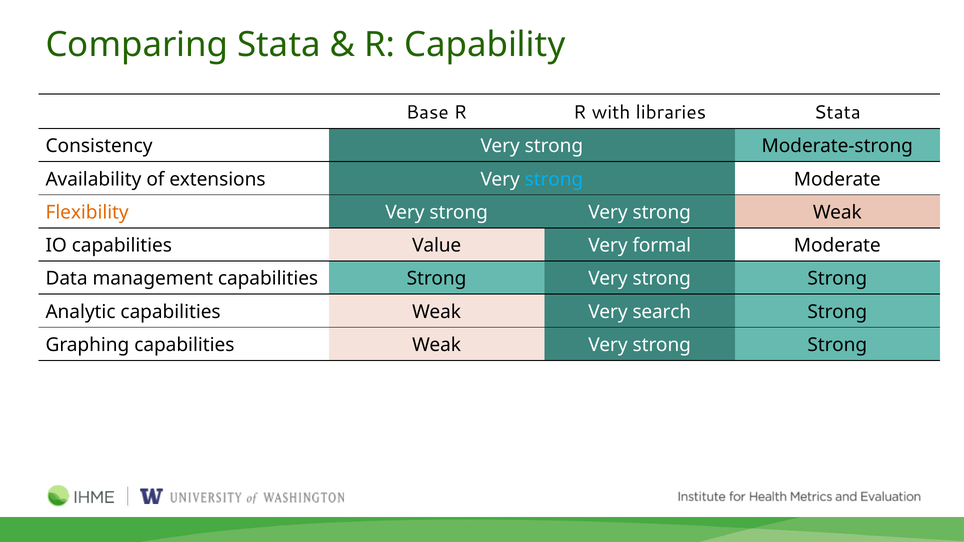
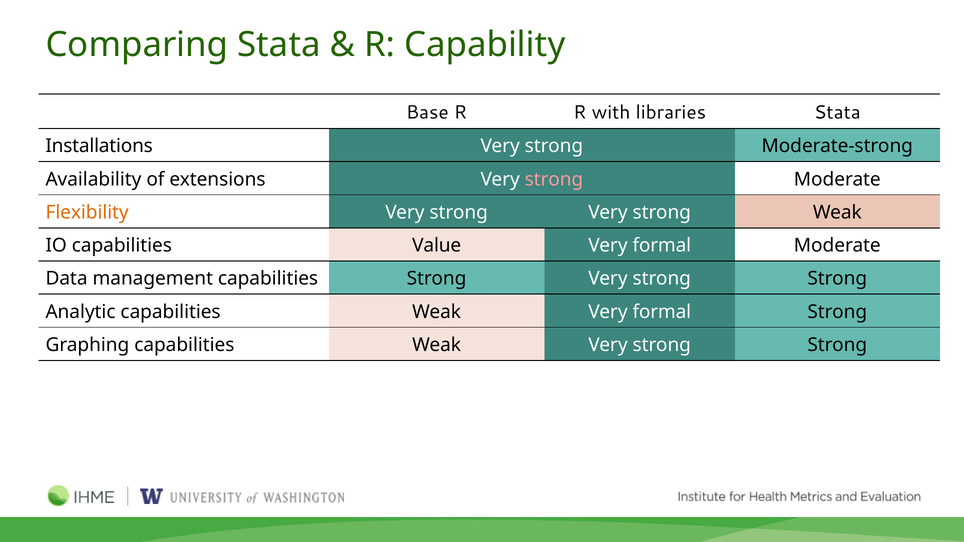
Consistency: Consistency -> Installations
strong at (554, 179) colour: light blue -> pink
Weak Very search: search -> formal
